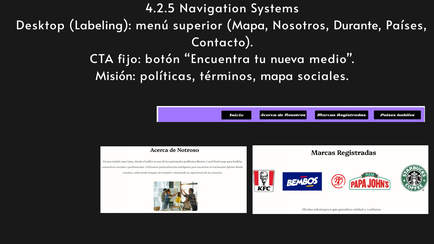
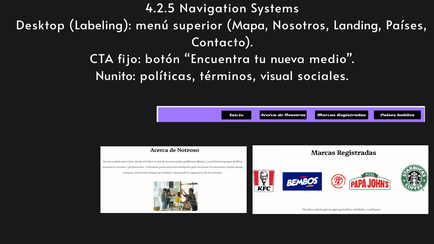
Durante: Durante -> Landing
Misión: Misión -> Nunito
términos mapa: mapa -> visual
